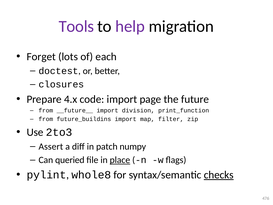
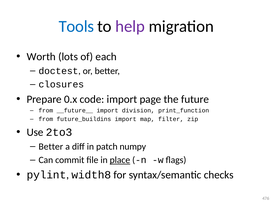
Tools colour: purple -> blue
Forget: Forget -> Worth
4.x: 4.x -> 0.x
Assert at (51, 146): Assert -> Better
queried: queried -> commit
whole8: whole8 -> width8
checks underline: present -> none
